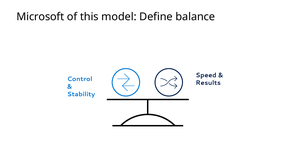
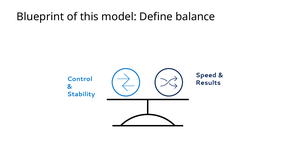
Microsoft: Microsoft -> Blueprint
